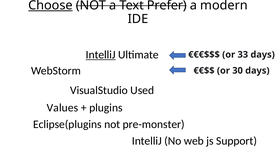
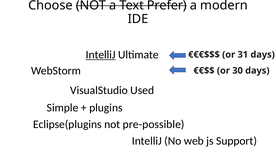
Choose underline: present -> none
33: 33 -> 31
Values: Values -> Simple
pre-monster: pre-monster -> pre-possible
